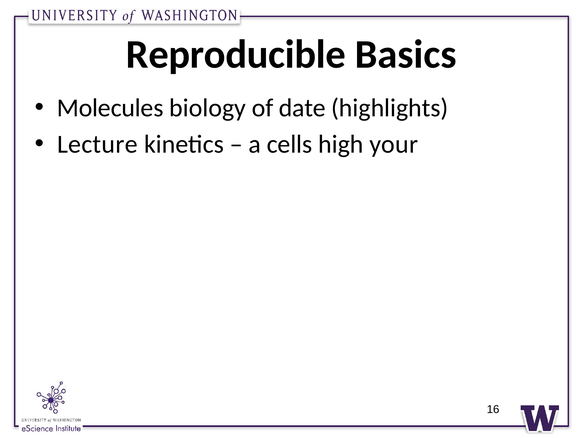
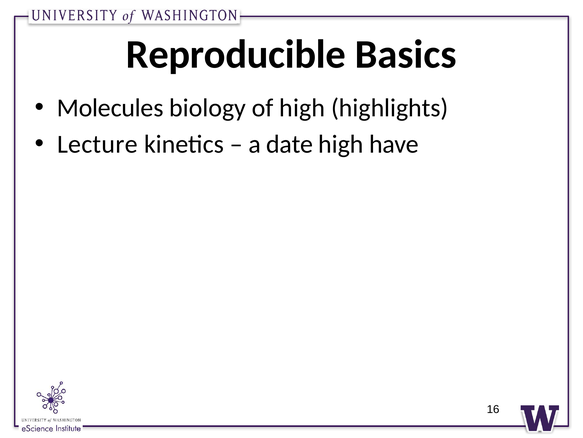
of date: date -> high
cells: cells -> date
your: your -> have
